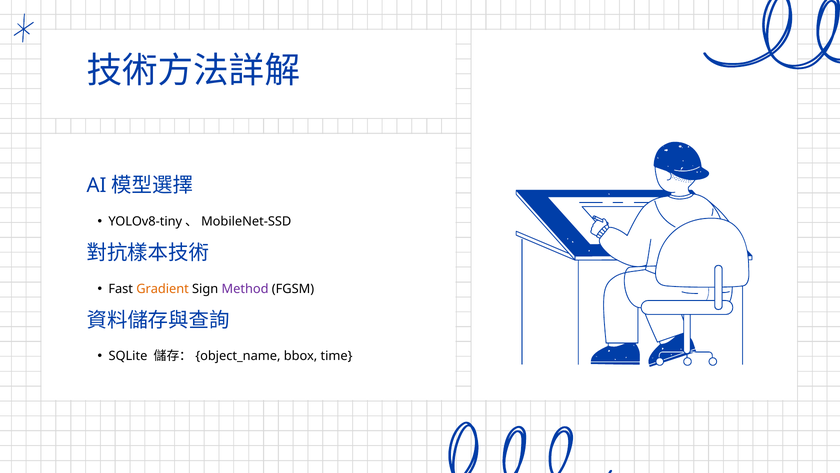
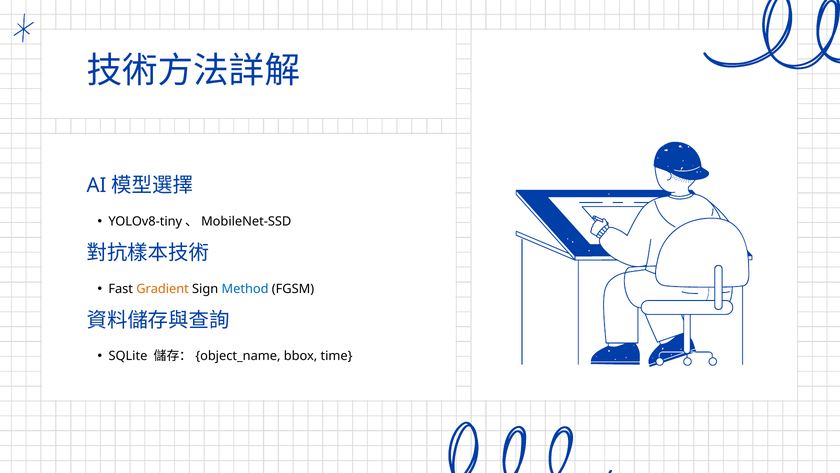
Method colour: purple -> blue
